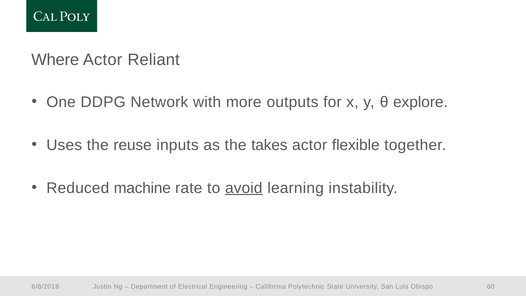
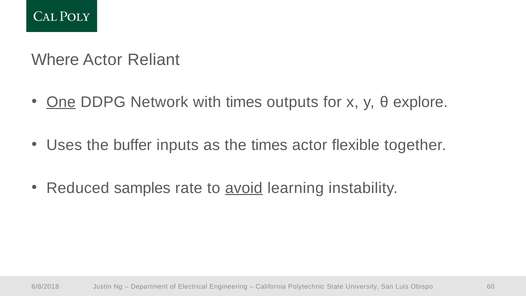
One underline: none -> present
with more: more -> times
reuse: reuse -> buffer
the takes: takes -> times
machine: machine -> samples
